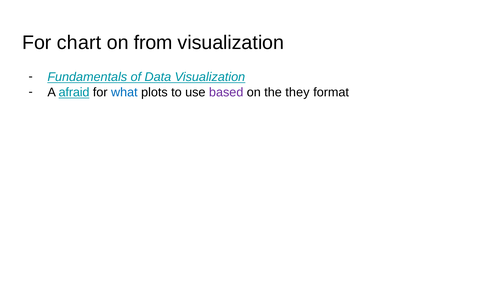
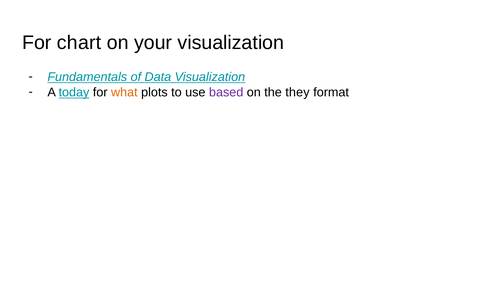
from: from -> your
afraid: afraid -> today
what colour: blue -> orange
